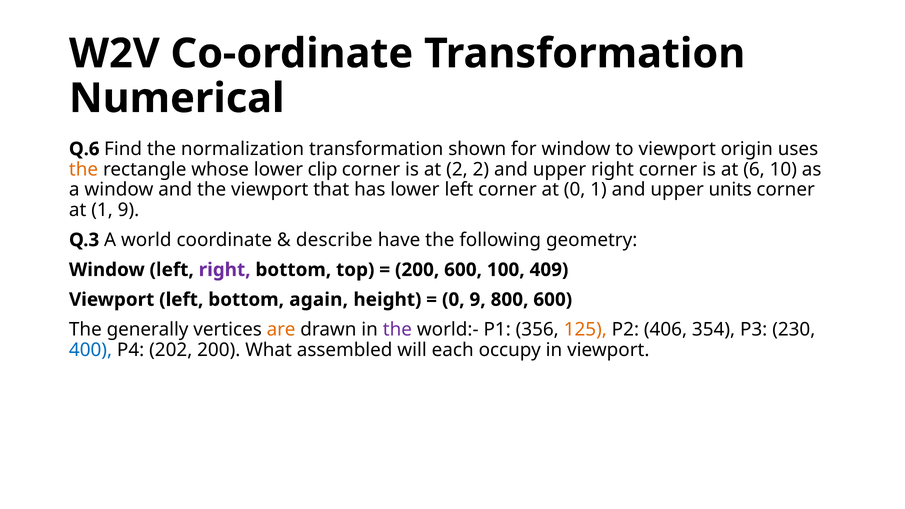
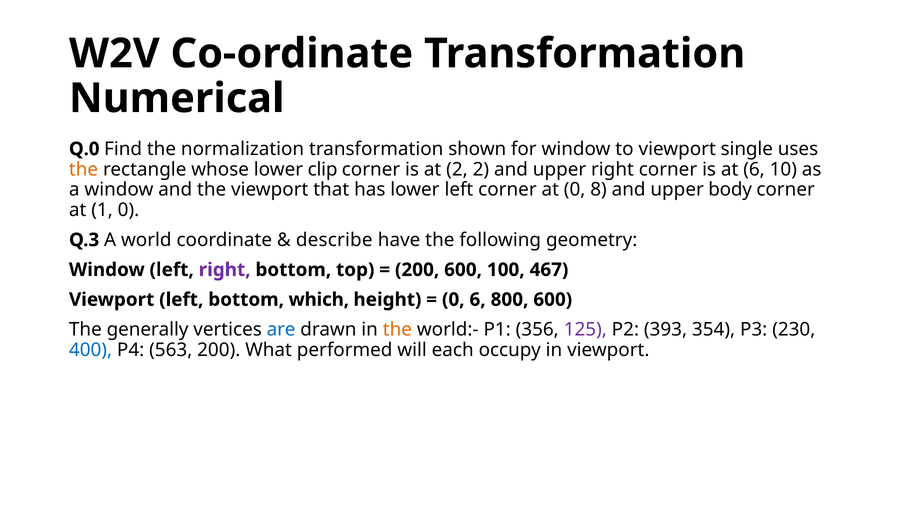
Q.6: Q.6 -> Q.0
origin: origin -> single
0 1: 1 -> 8
units: units -> body
1 9: 9 -> 0
409: 409 -> 467
again: again -> which
0 9: 9 -> 6
are colour: orange -> blue
the at (397, 329) colour: purple -> orange
125 colour: orange -> purple
406: 406 -> 393
202: 202 -> 563
assembled: assembled -> performed
